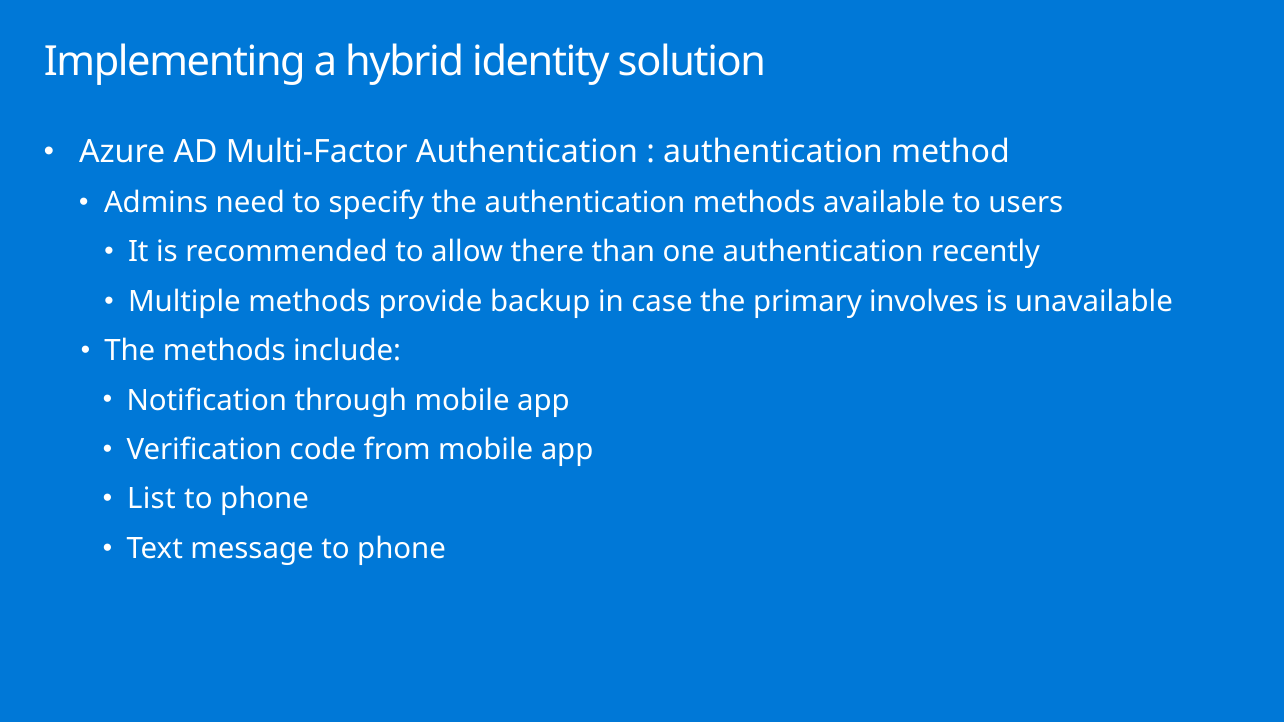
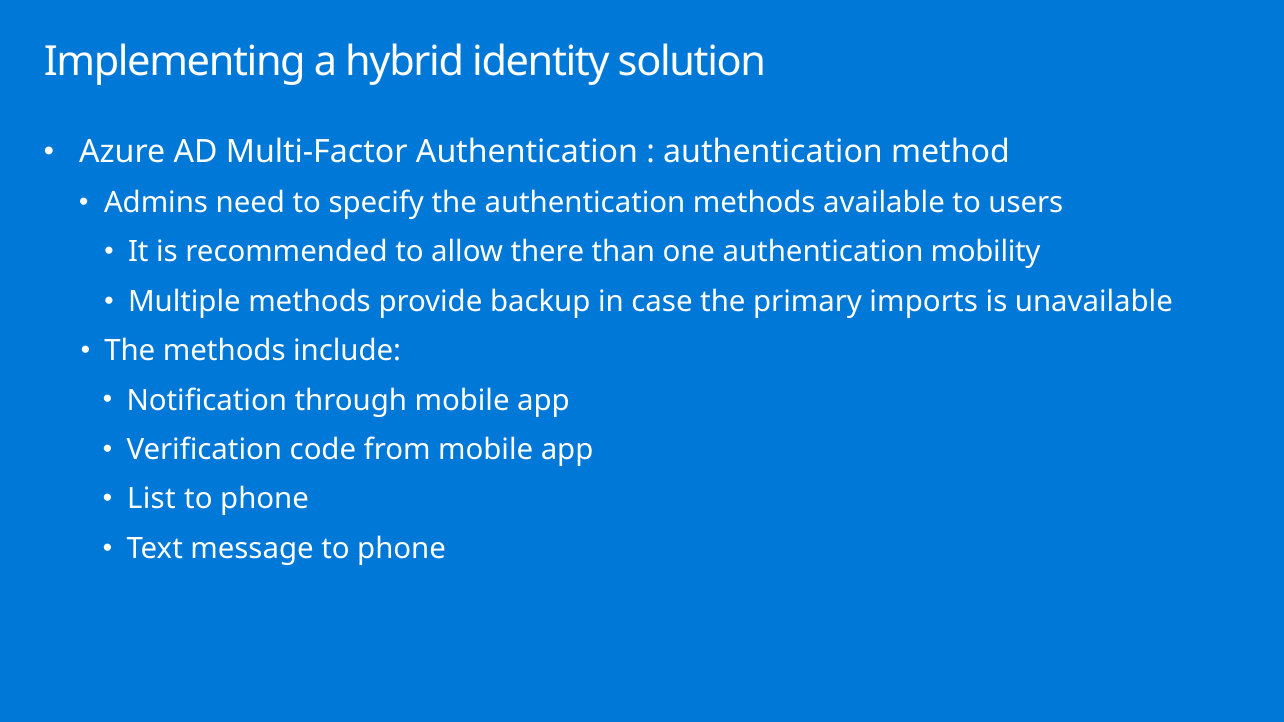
recently: recently -> mobility
involves: involves -> imports
